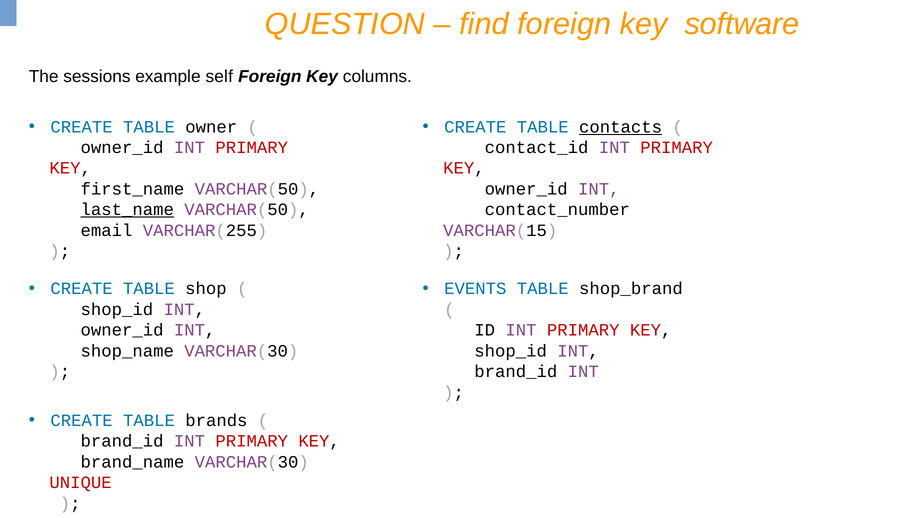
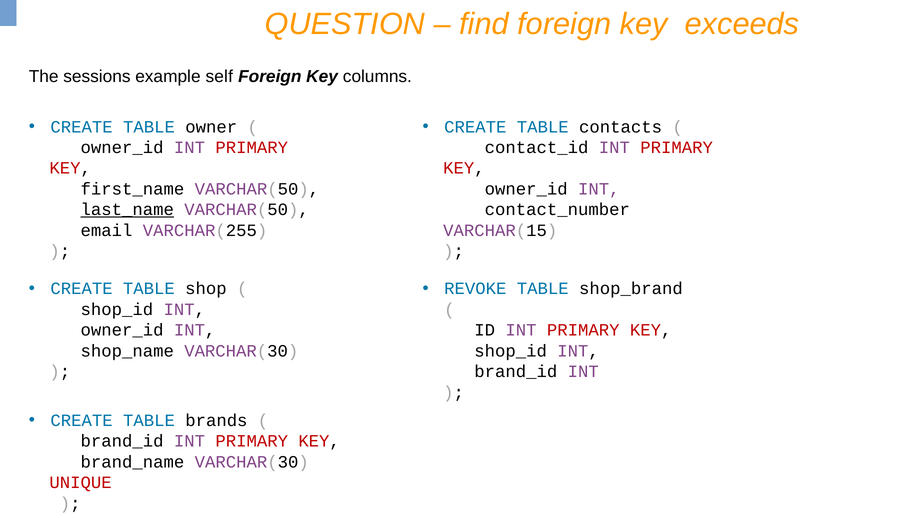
software: software -> exceeds
contacts underline: present -> none
EVENTS: EVENTS -> REVOKE
